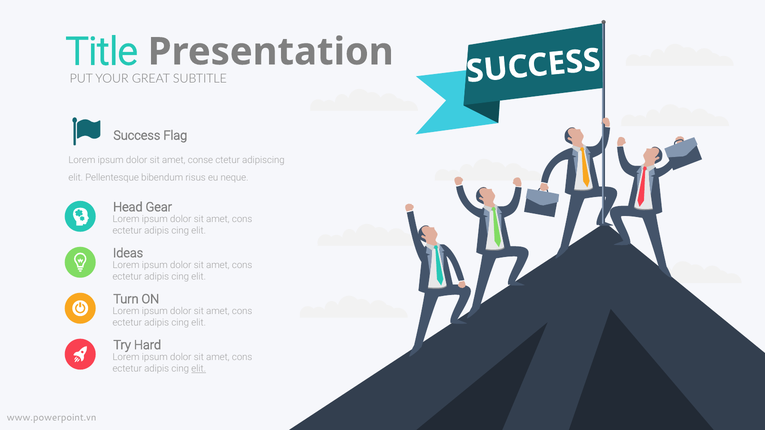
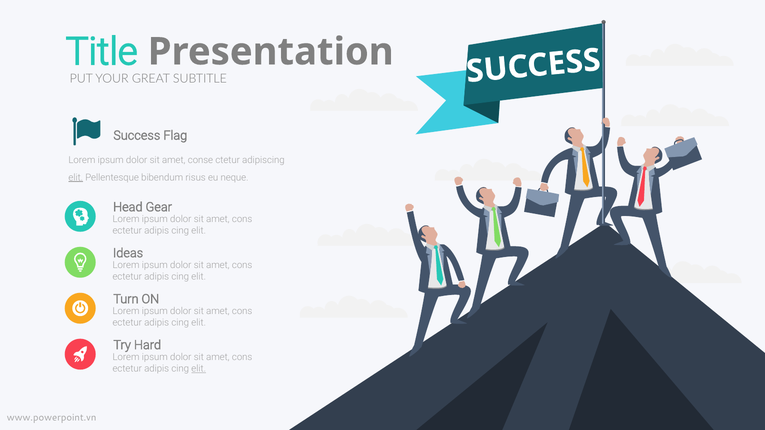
elit at (76, 178) underline: none -> present
